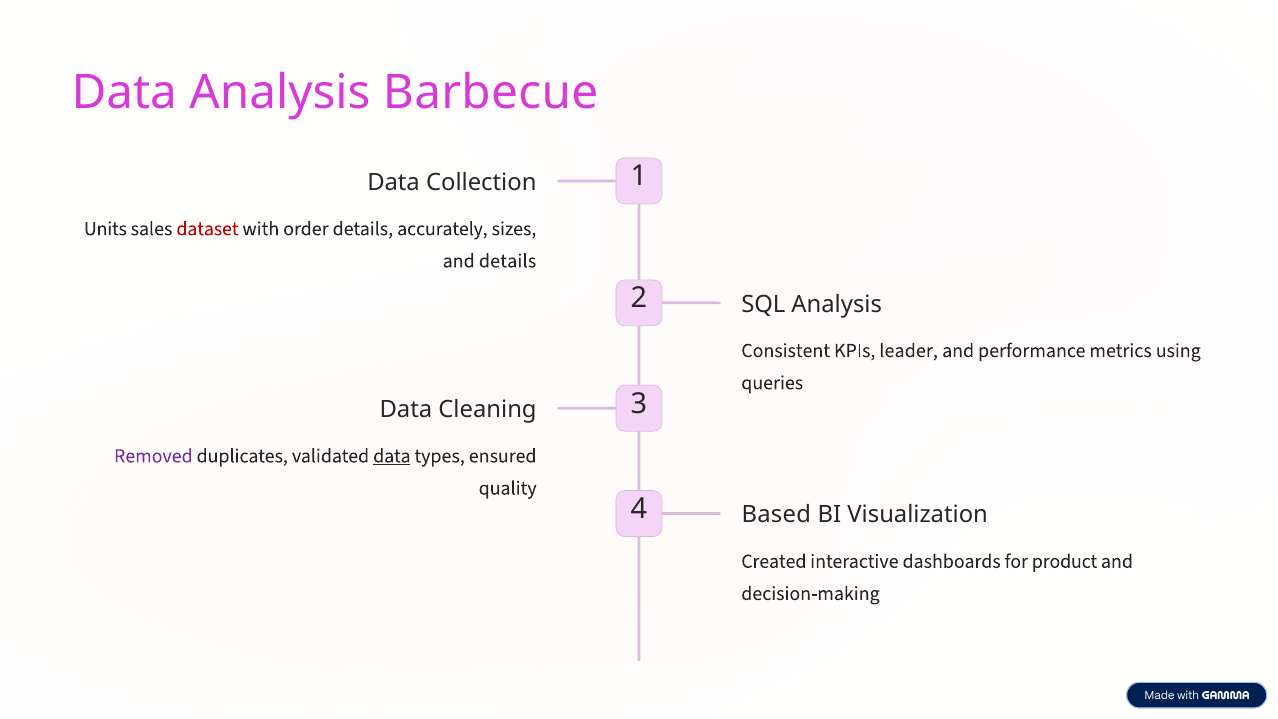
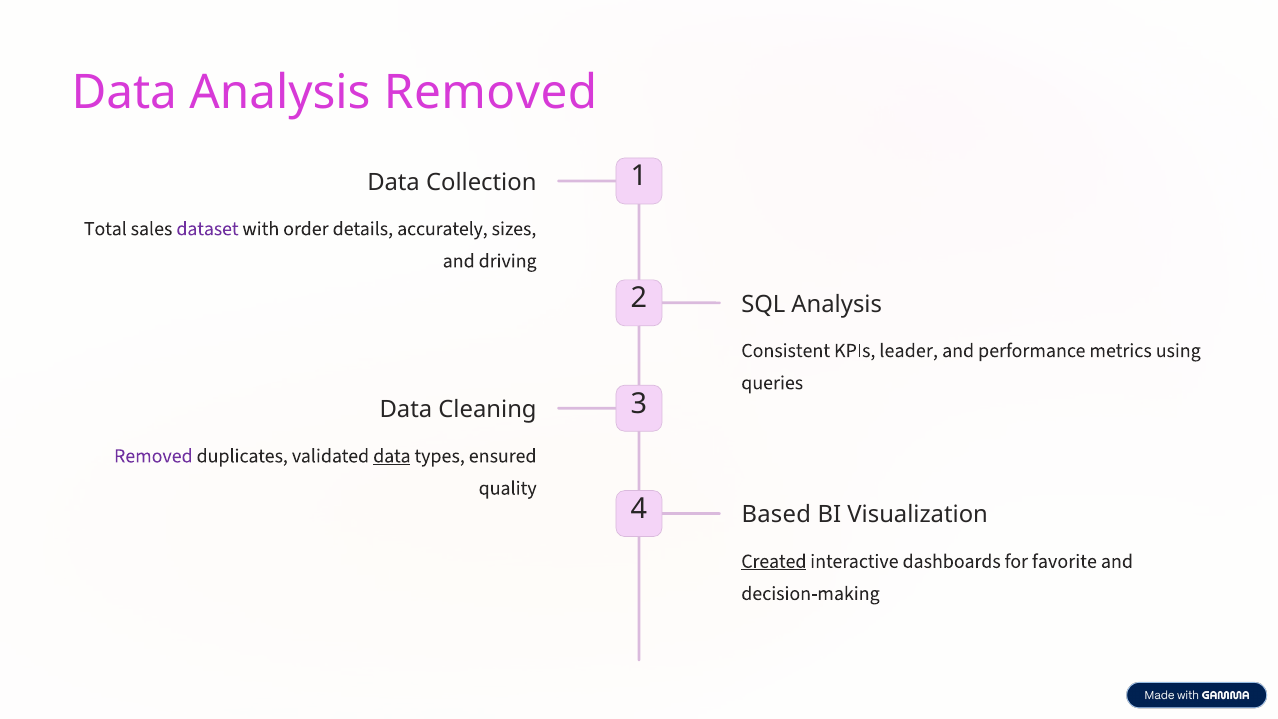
Analysis Barbecue: Barbecue -> Removed
Units: Units -> Total
dataset colour: red -> purple
and details: details -> driving
Created underline: none -> present
product: product -> favorite
